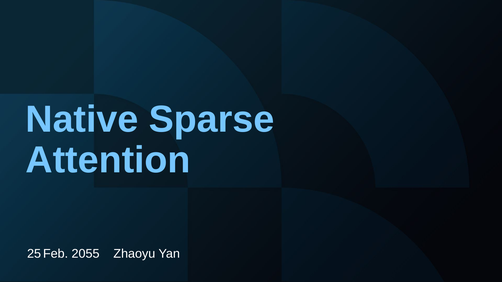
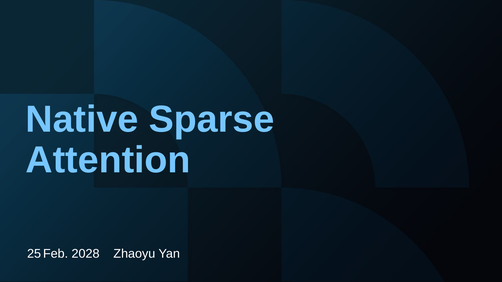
2055: 2055 -> 2028
